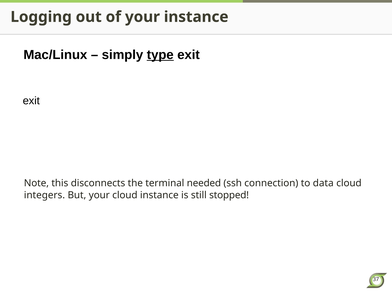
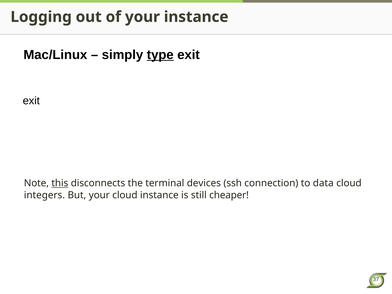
this underline: none -> present
needed: needed -> devices
stopped: stopped -> cheaper
